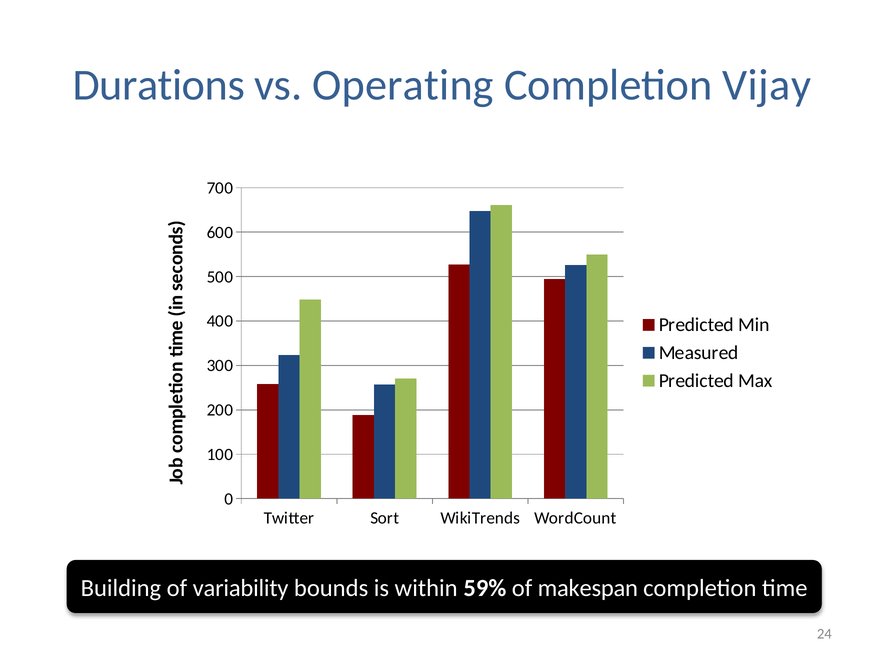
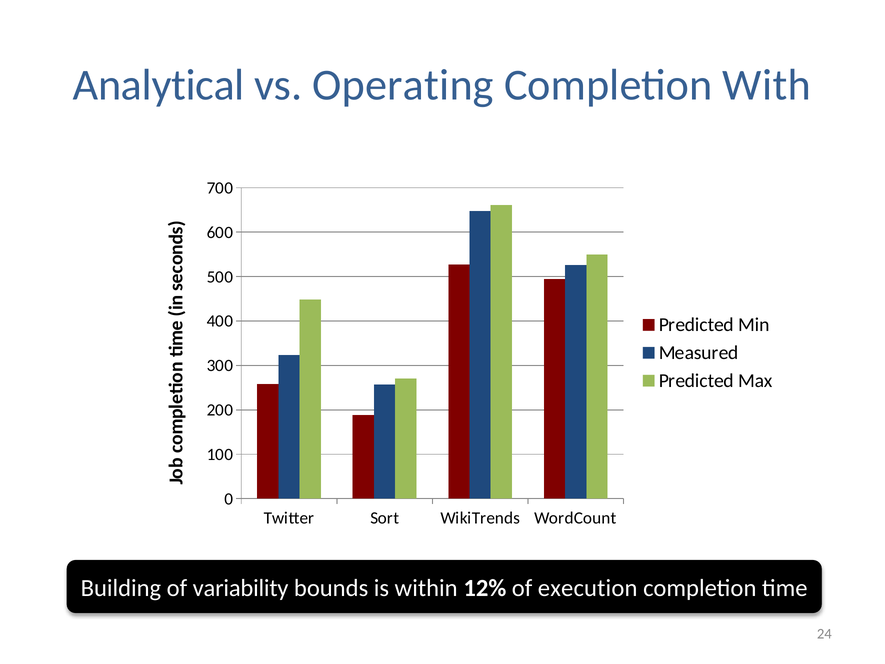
Durations: Durations -> Analytical
Vijay: Vijay -> With
59%: 59% -> 12%
makespan: makespan -> execution
